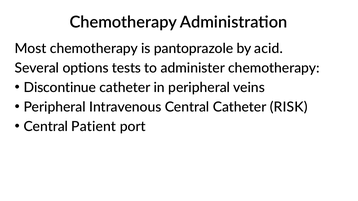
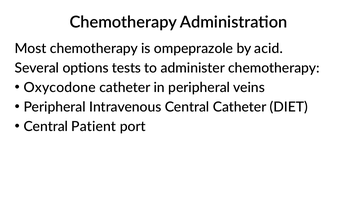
pantoprazole: pantoprazole -> ompeprazole
Discontinue: Discontinue -> Oxycodone
RISK: RISK -> DIET
